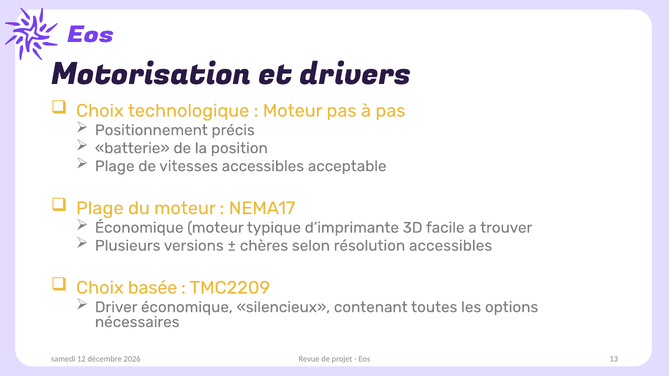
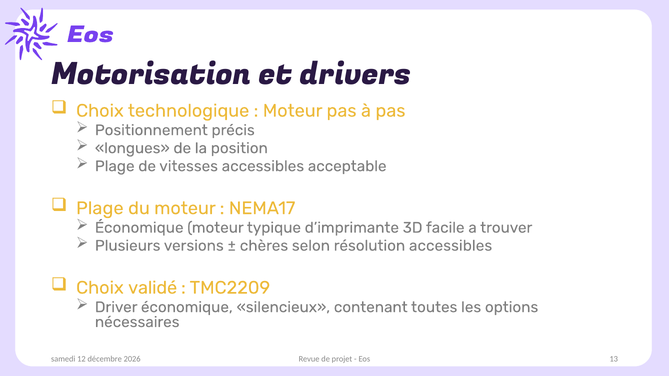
batterie: batterie -> longues
basée: basée -> validé
